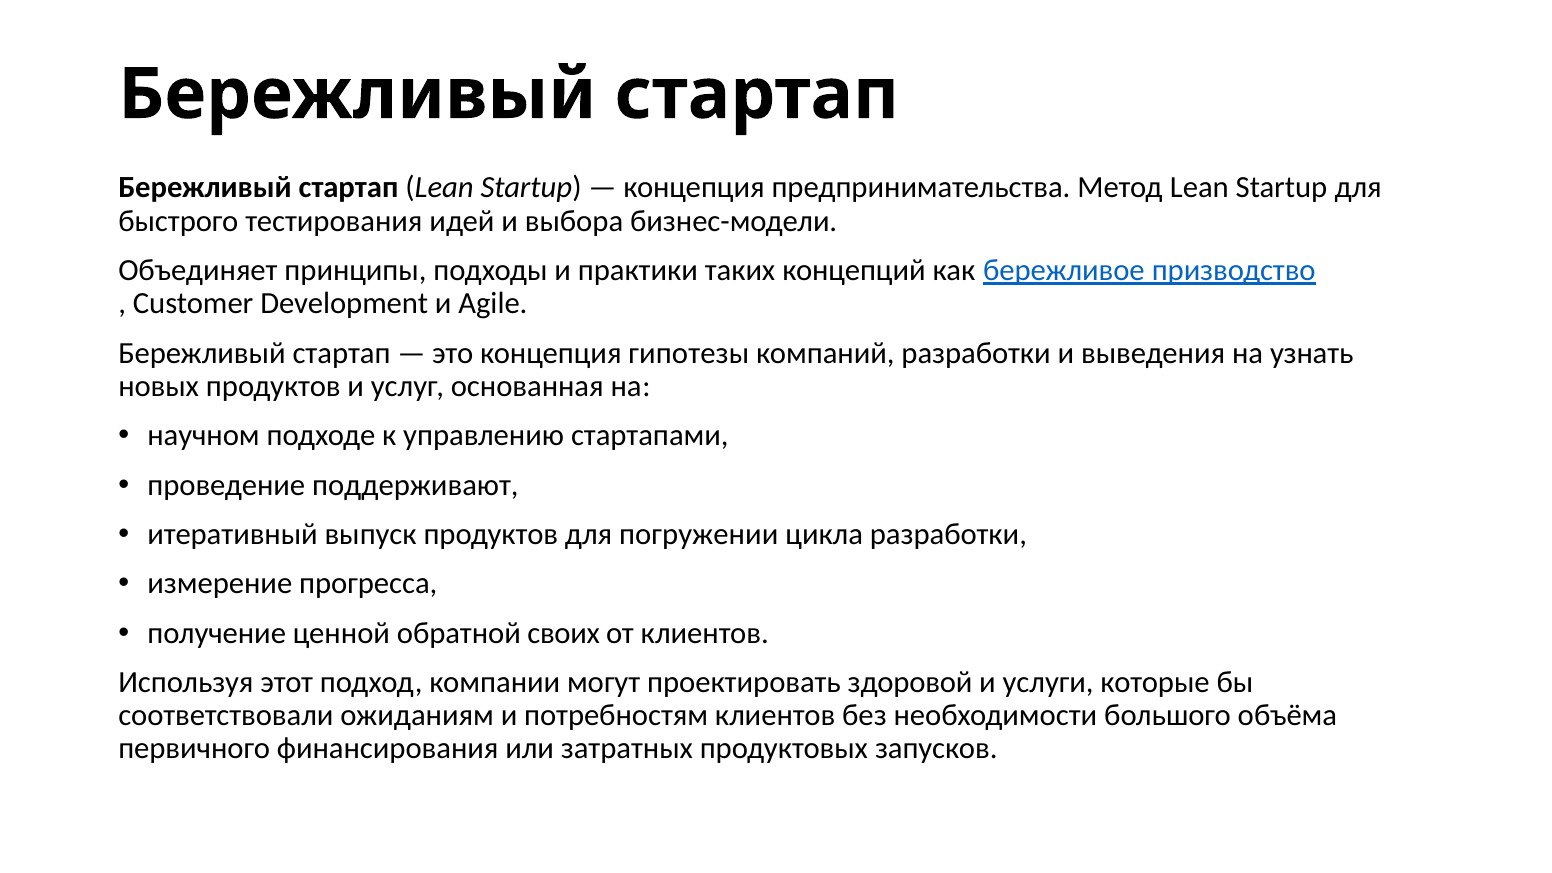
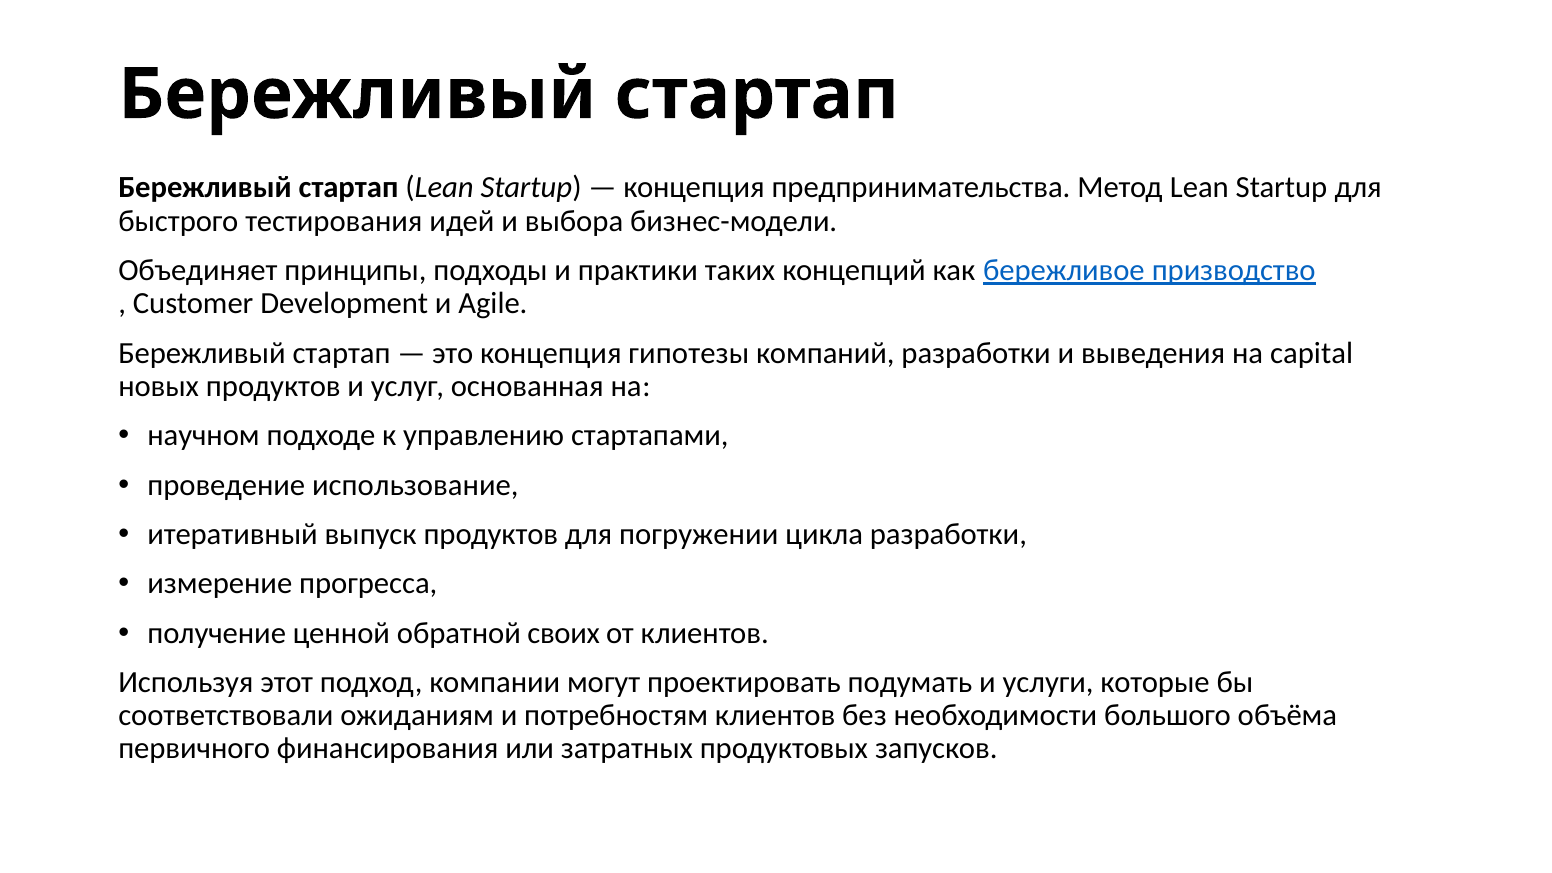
узнать: узнать -> capital
поддерживают: поддерживают -> использование
здоровой: здоровой -> подумать
